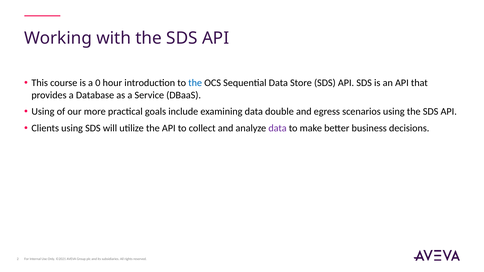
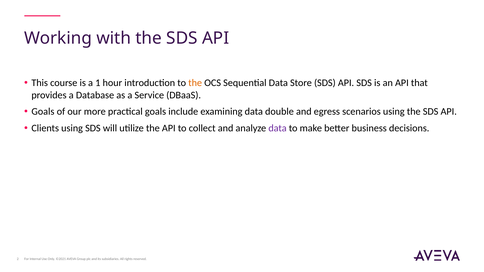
0: 0 -> 1
the at (195, 83) colour: blue -> orange
Using at (43, 112): Using -> Goals
